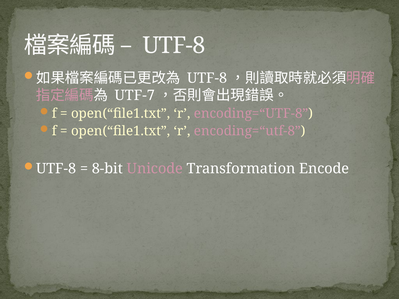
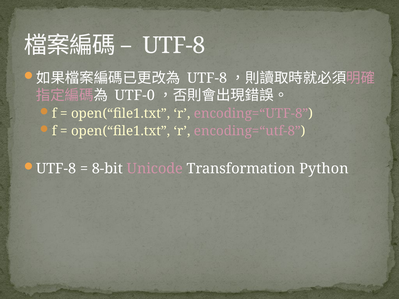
UTF-7: UTF-7 -> UTF-0
Encode: Encode -> Python
